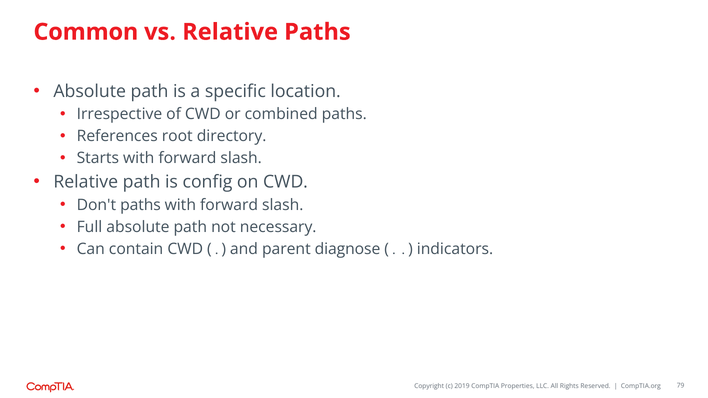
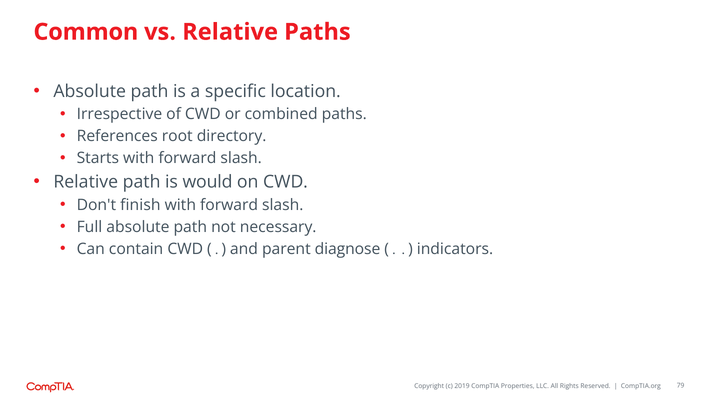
config: config -> would
Don't paths: paths -> finish
